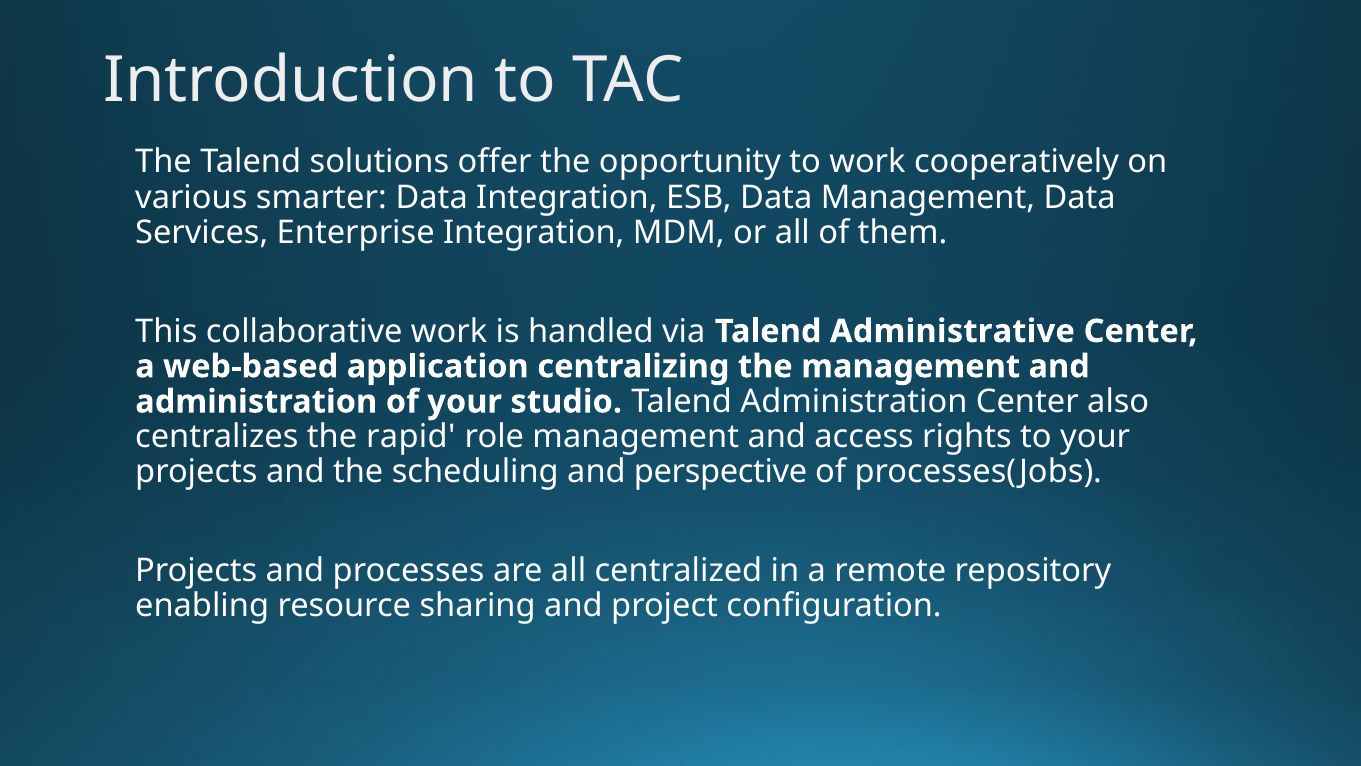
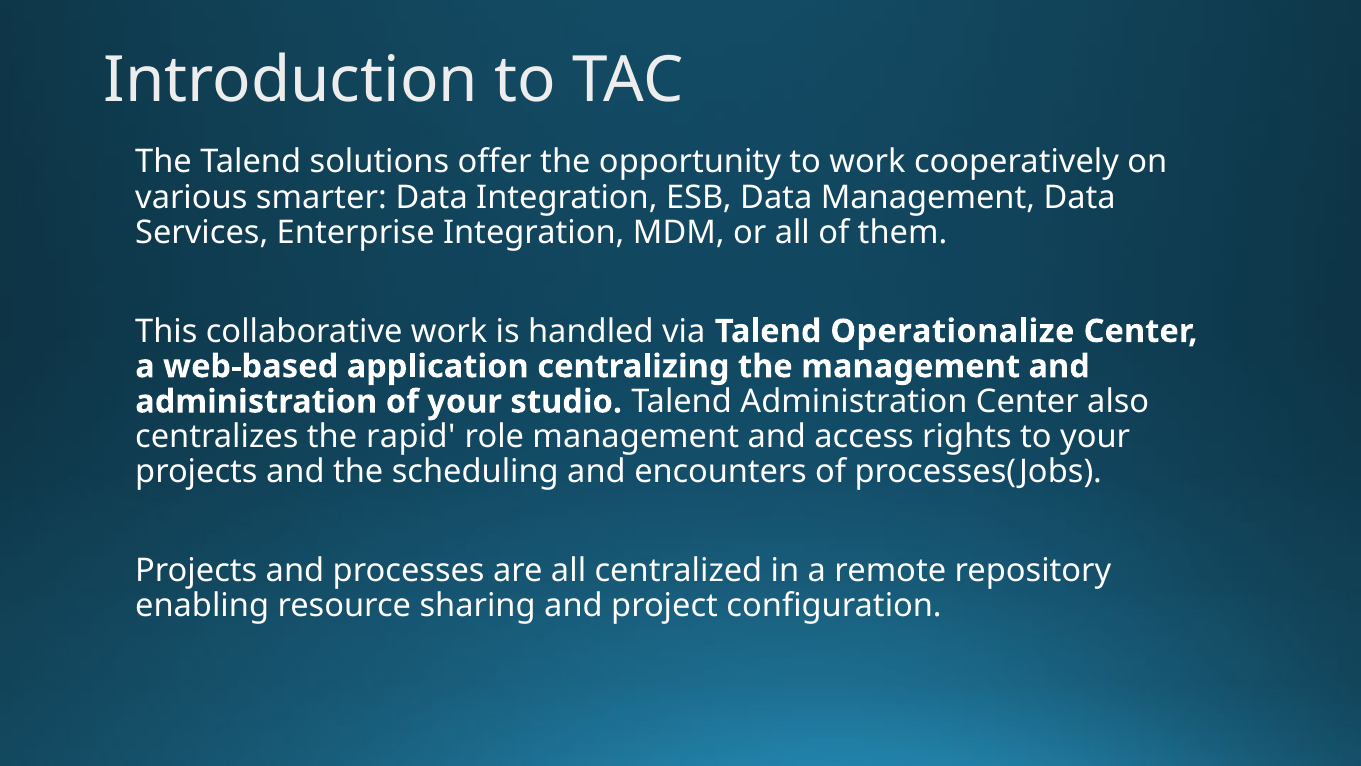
Administrative: Administrative -> Operationalize
perspective: perspective -> encounters
